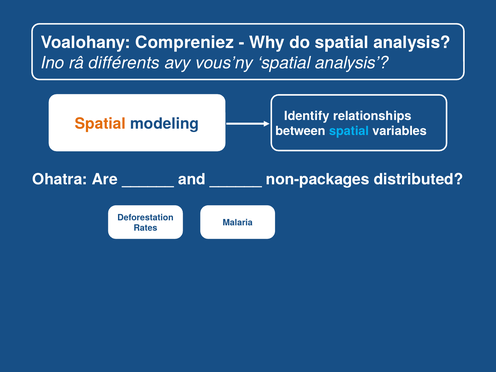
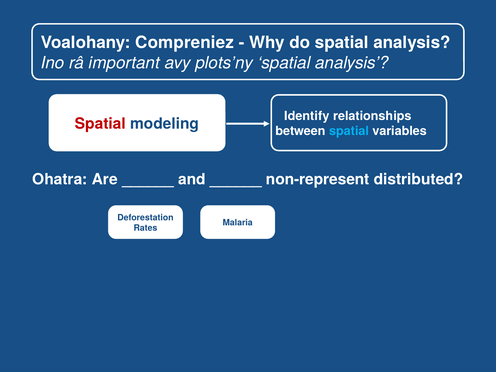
différents: différents -> important
vous’ny: vous’ny -> plots’ny
Spatial at (100, 124) colour: orange -> red
non-packages: non-packages -> non-represent
